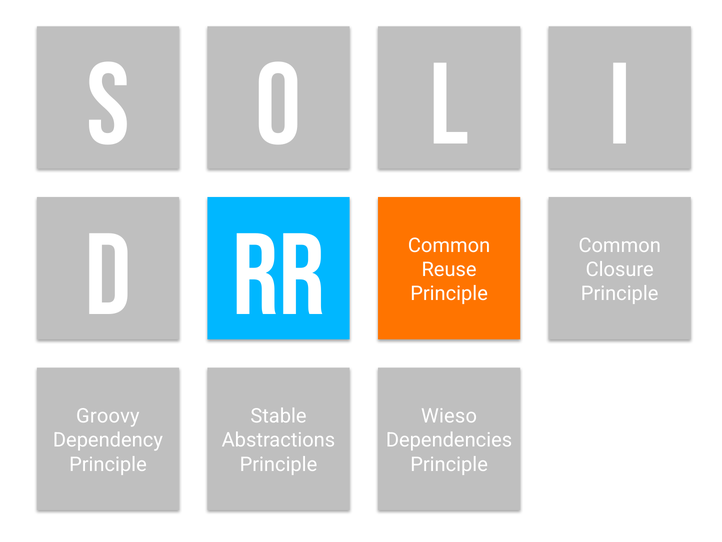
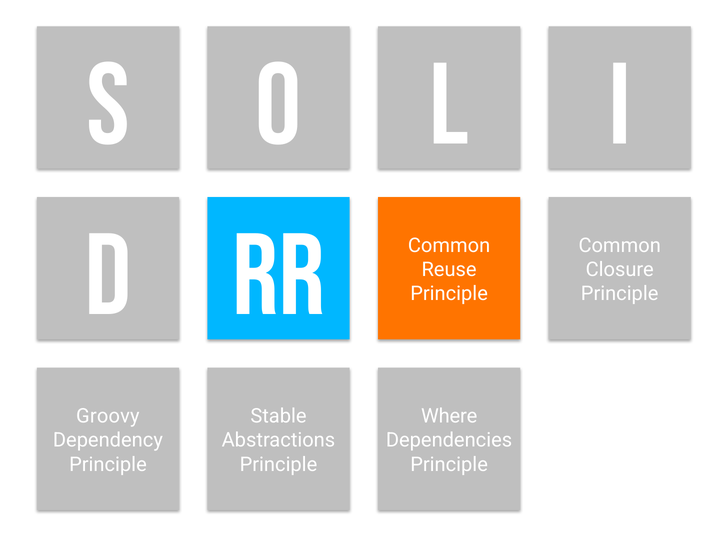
Wieso: Wieso -> Where
